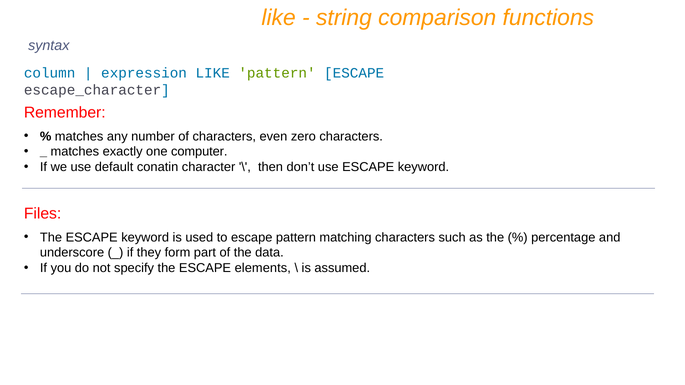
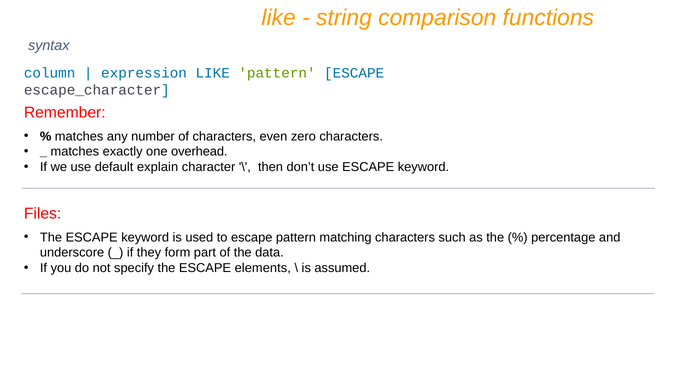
computer: computer -> overhead
conatin: conatin -> explain
